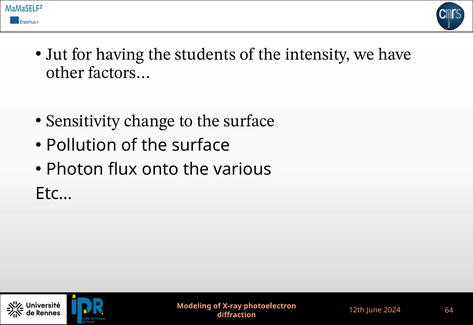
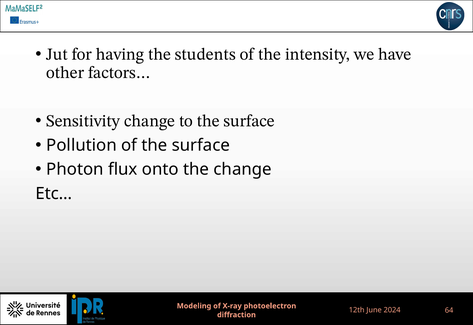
the various: various -> change
